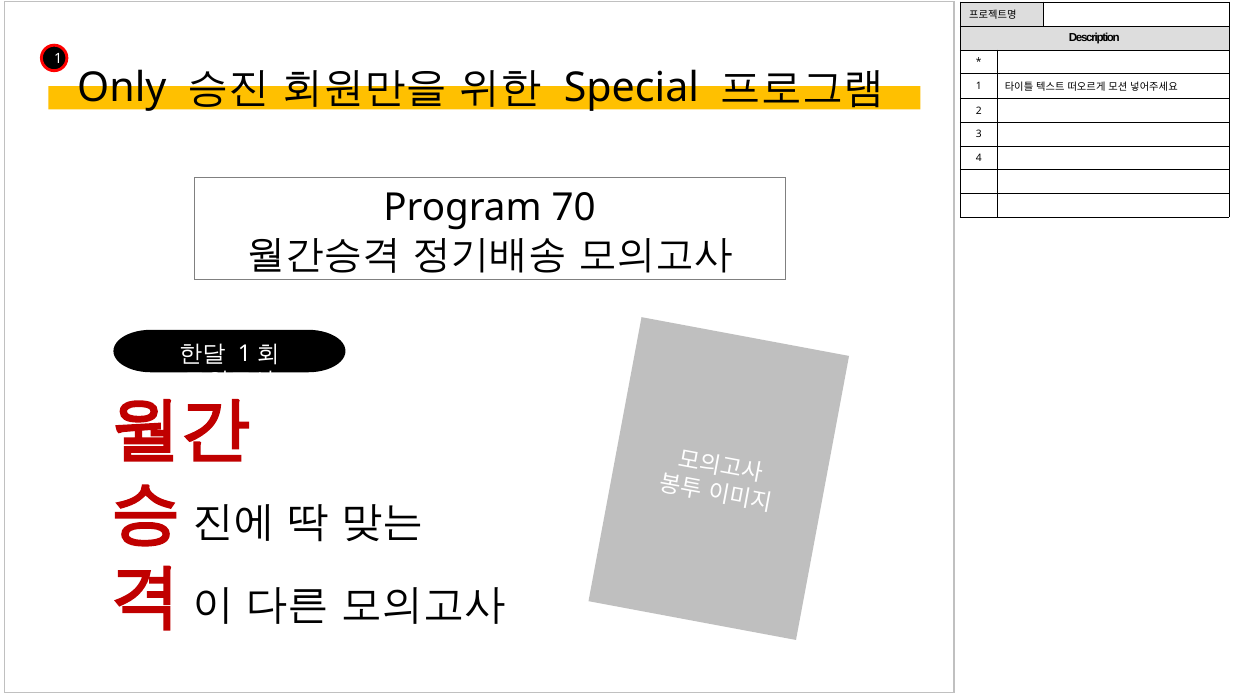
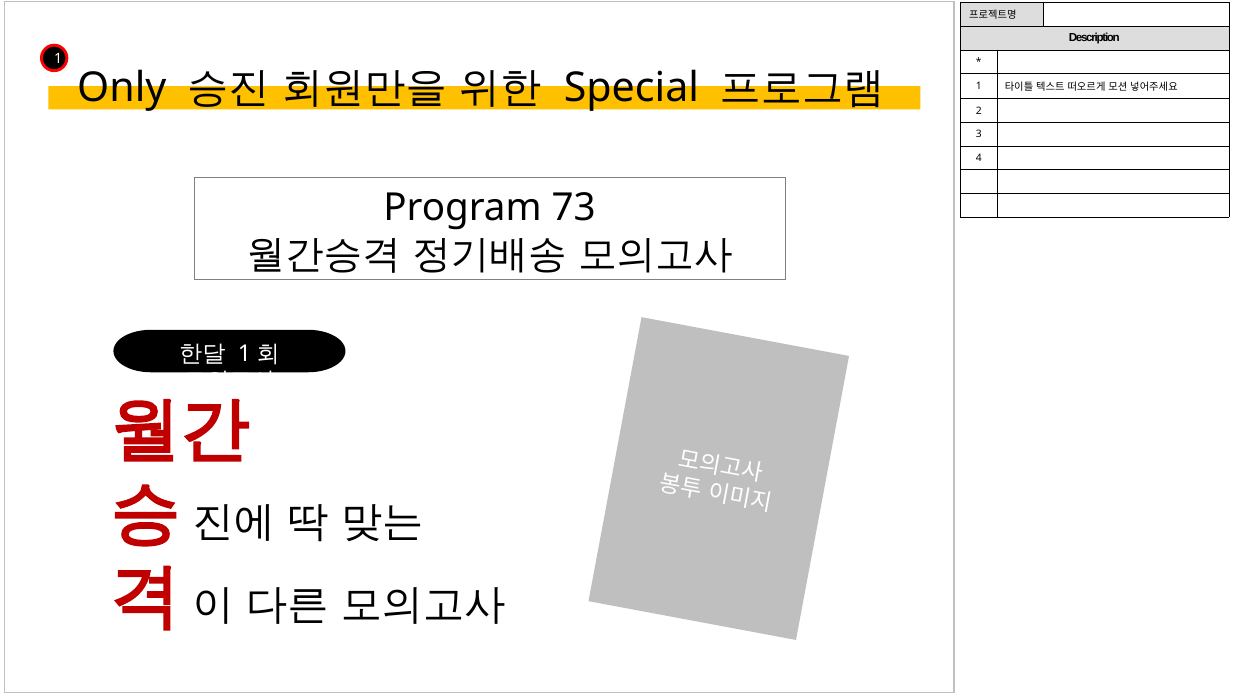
70: 70 -> 73
